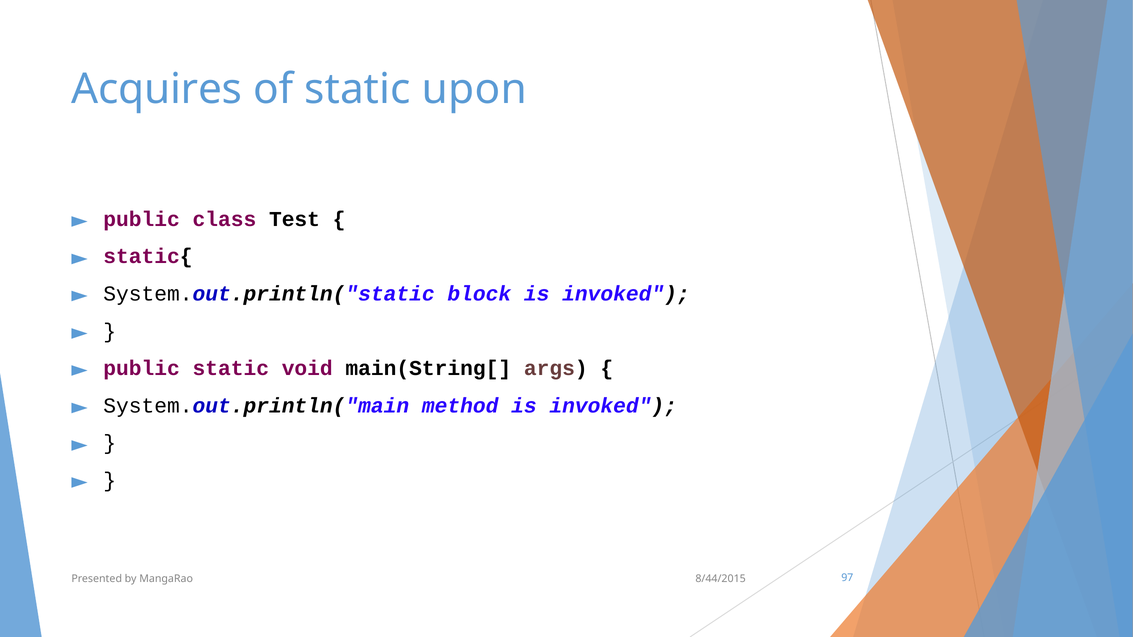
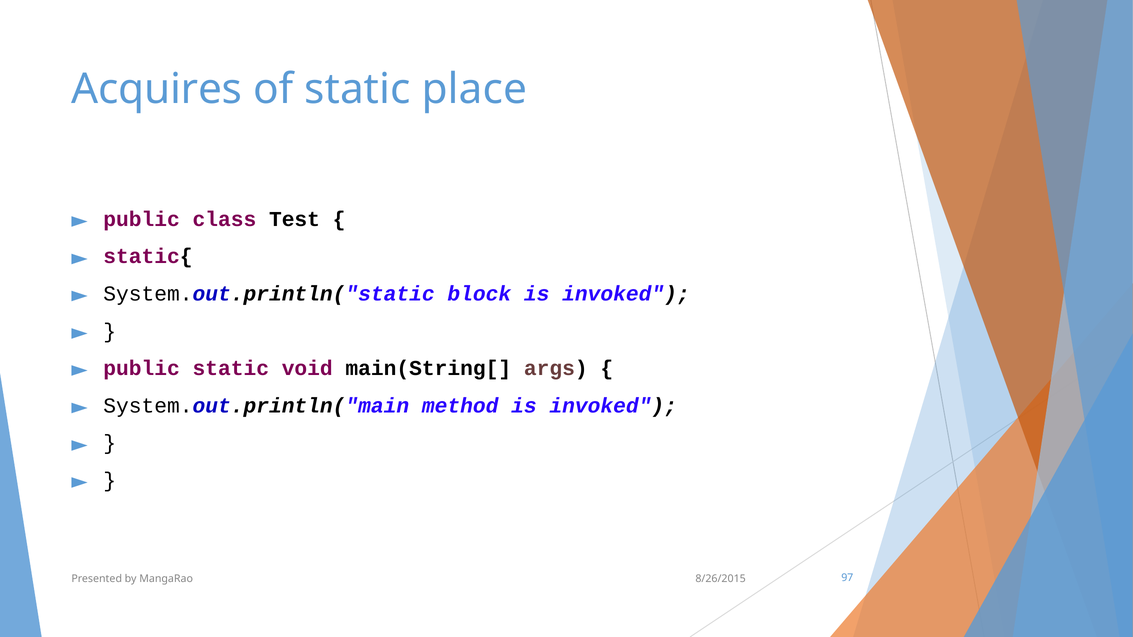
upon: upon -> place
8/44/2015: 8/44/2015 -> 8/26/2015
